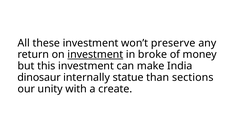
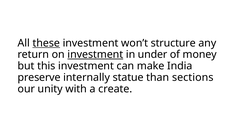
these underline: none -> present
preserve: preserve -> structure
broke: broke -> under
dinosaur: dinosaur -> preserve
